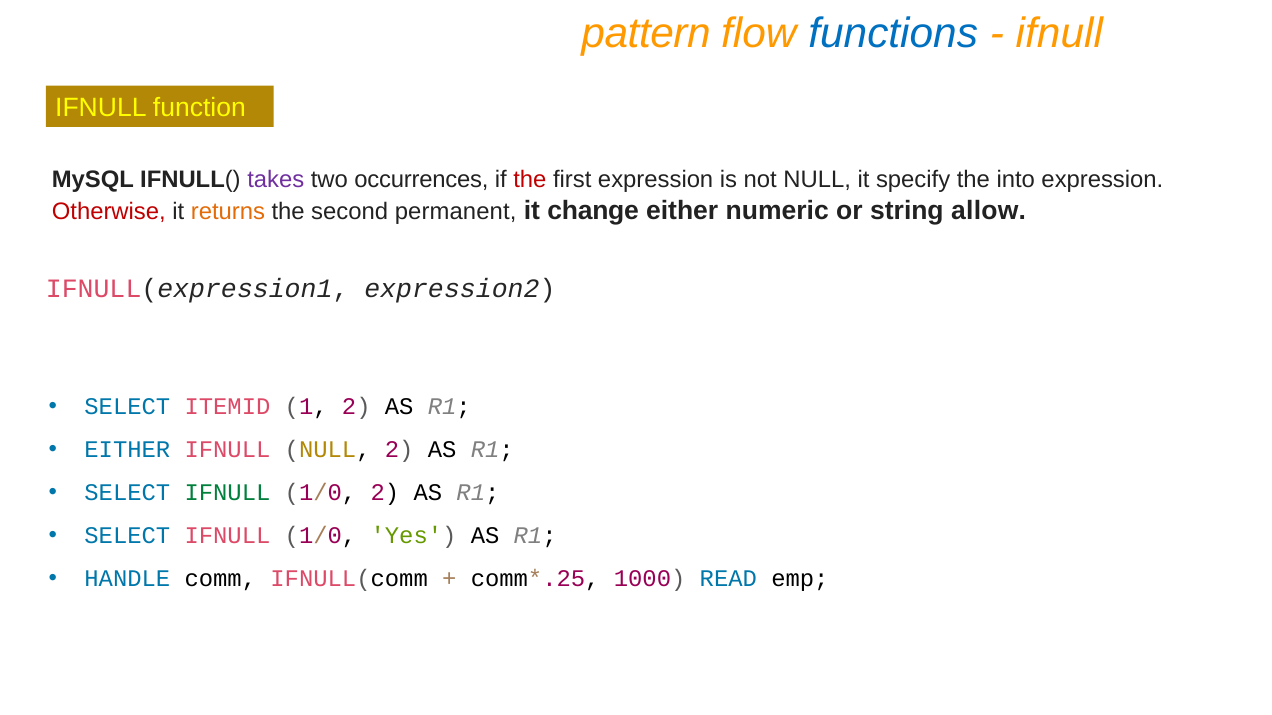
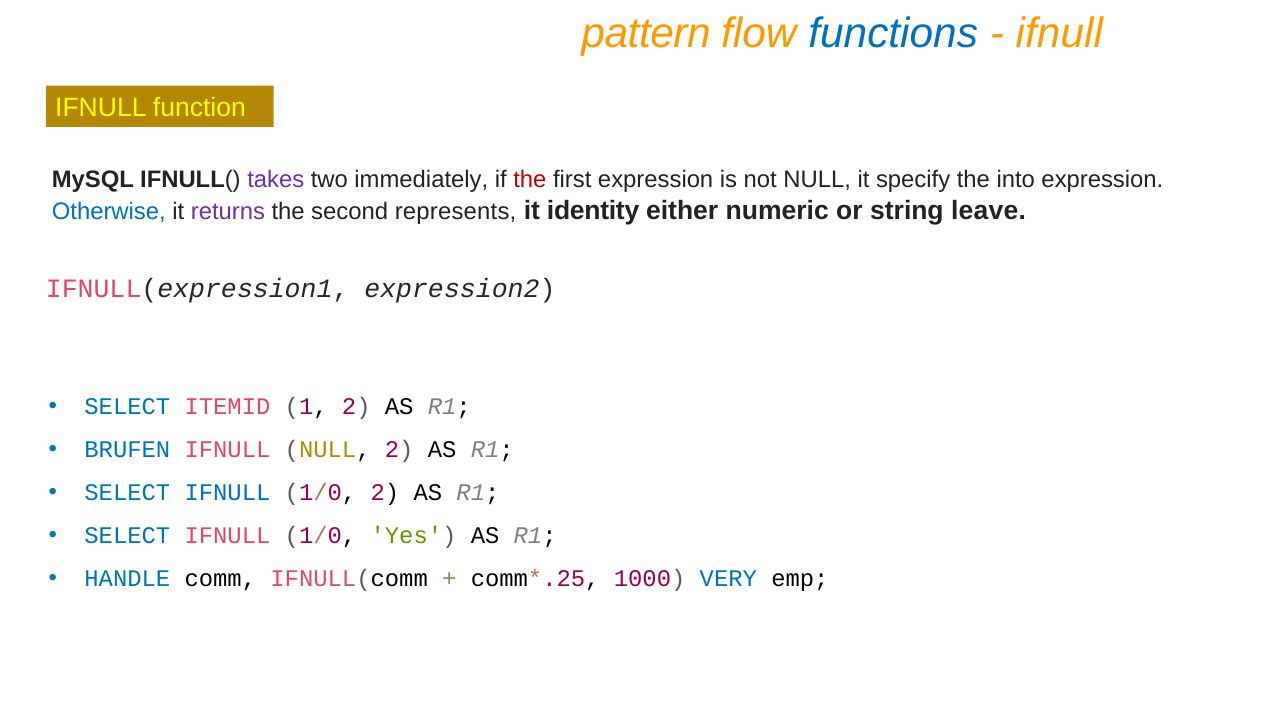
occurrences: occurrences -> immediately
Otherwise colour: red -> blue
returns colour: orange -> purple
permanent: permanent -> represents
change: change -> identity
allow: allow -> leave
EITHER at (127, 450): EITHER -> BRUFEN
IFNULL at (227, 493) colour: green -> blue
READ: READ -> VERY
